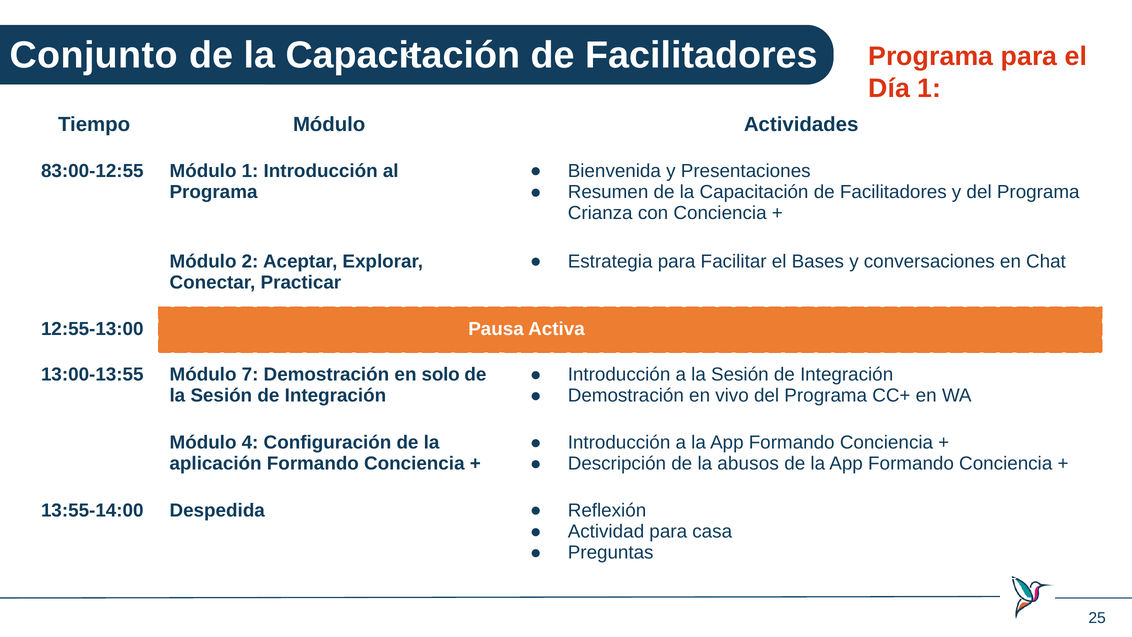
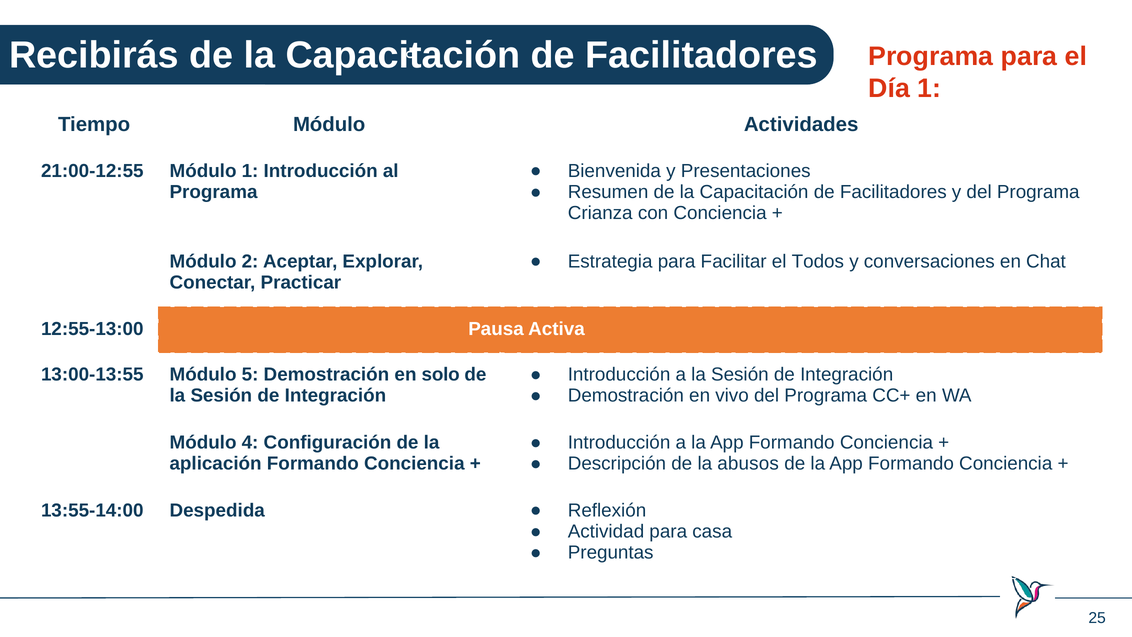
Conjunto: Conjunto -> Recibirás
83:00-12:55: 83:00-12:55 -> 21:00-12:55
Bases: Bases -> Todos
7: 7 -> 5
